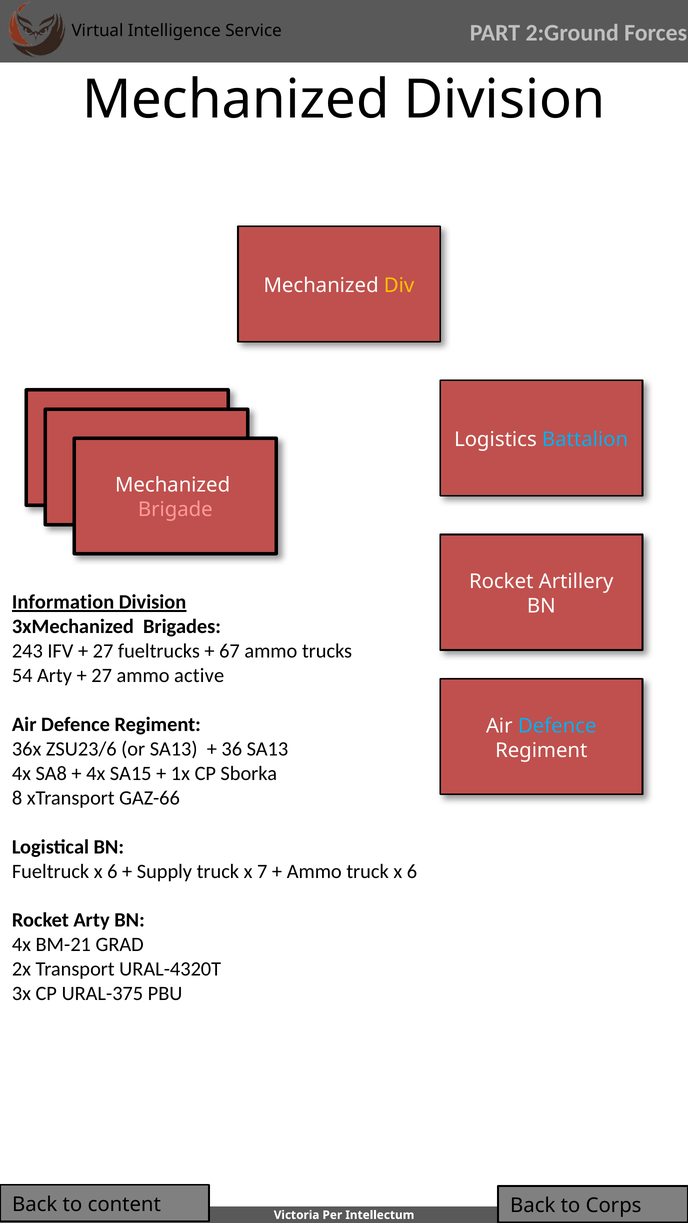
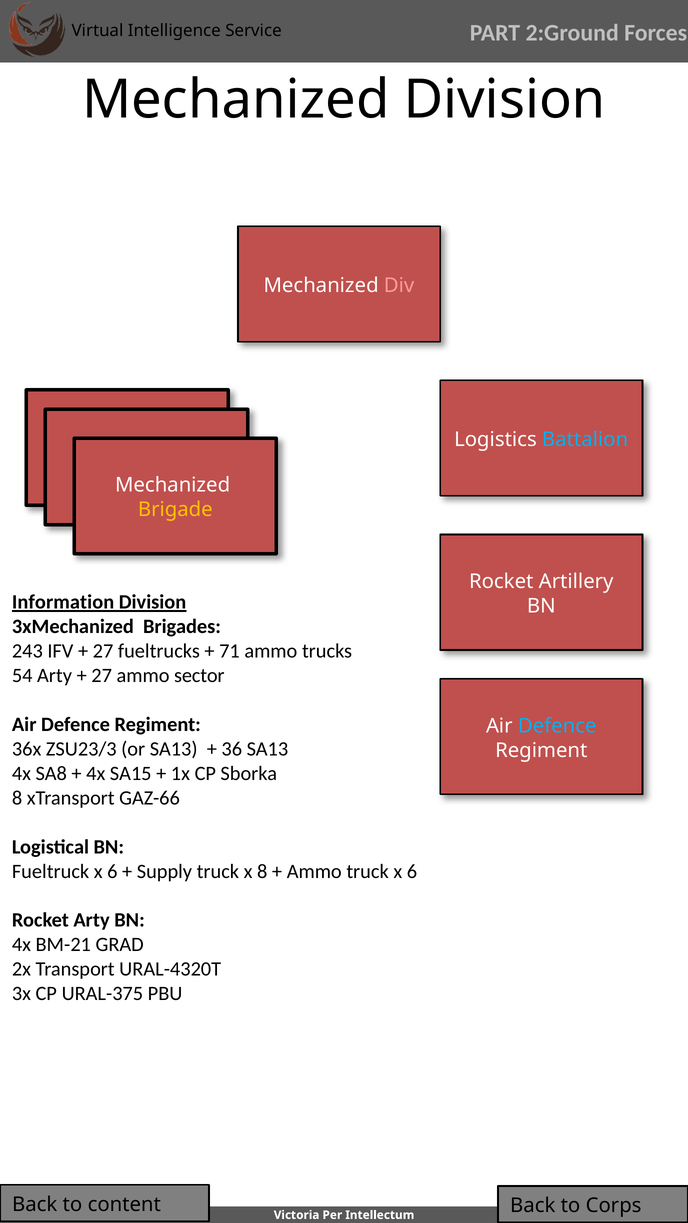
Div colour: yellow -> pink
Brigade at (175, 510) colour: pink -> yellow
67: 67 -> 71
active: active -> sector
ZSU23/6: ZSU23/6 -> ZSU23/3
x 7: 7 -> 8
